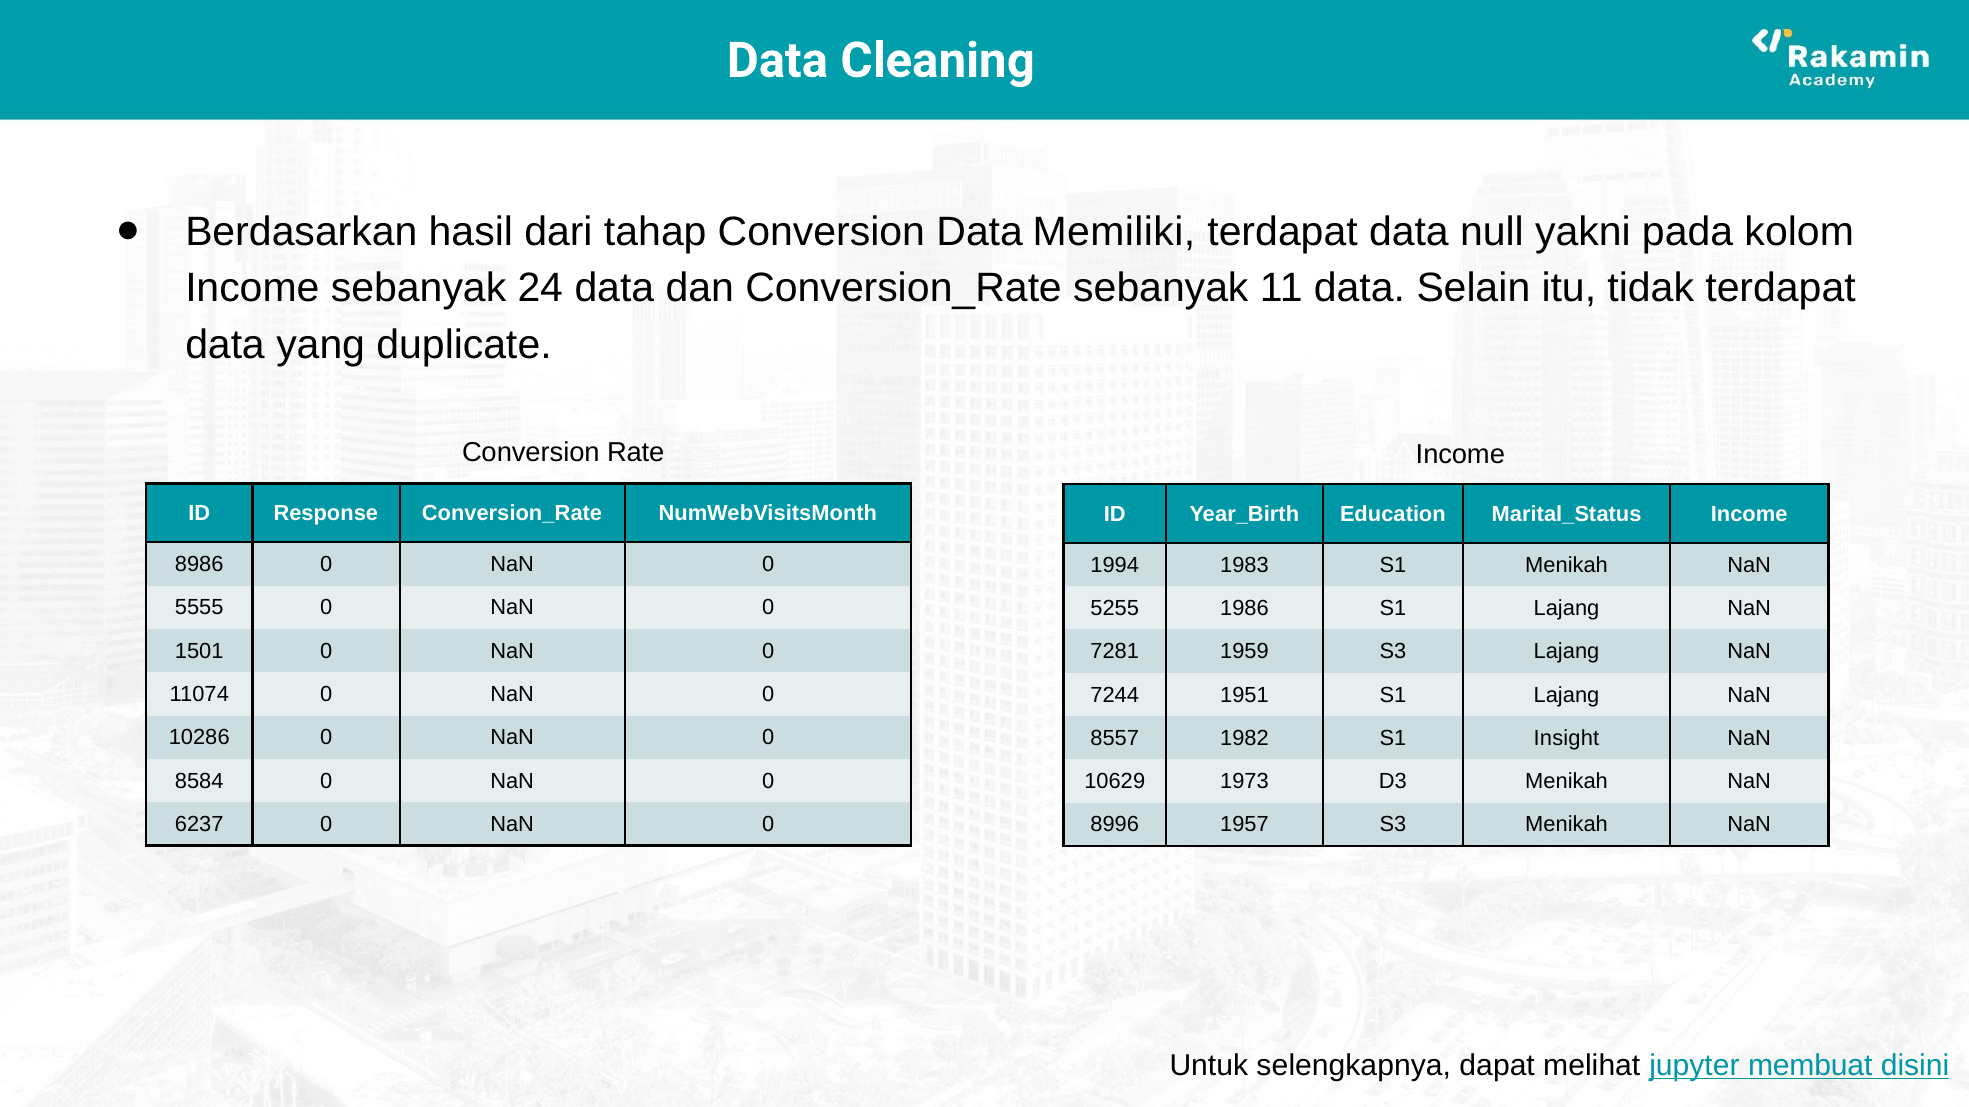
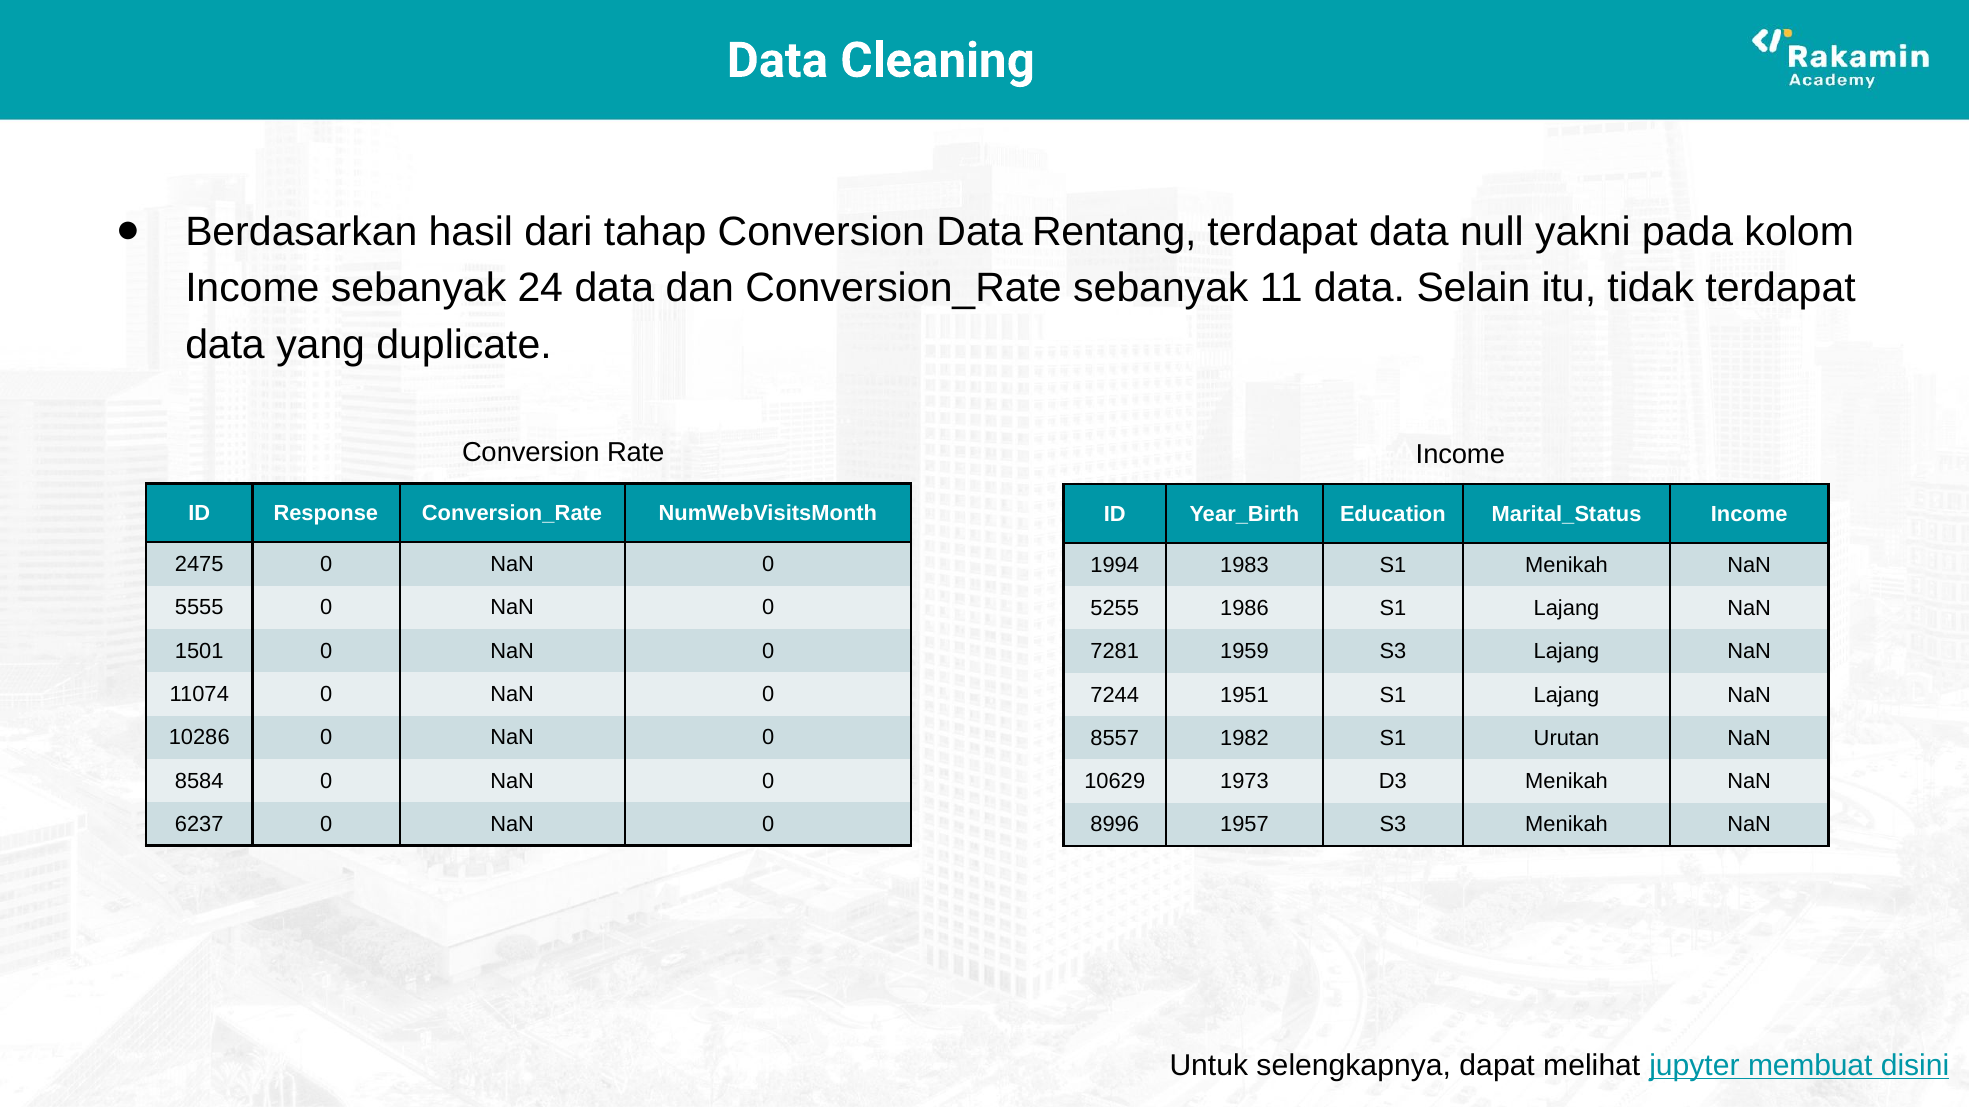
Memiliki: Memiliki -> Rentang
8986: 8986 -> 2475
Insight: Insight -> Urutan
